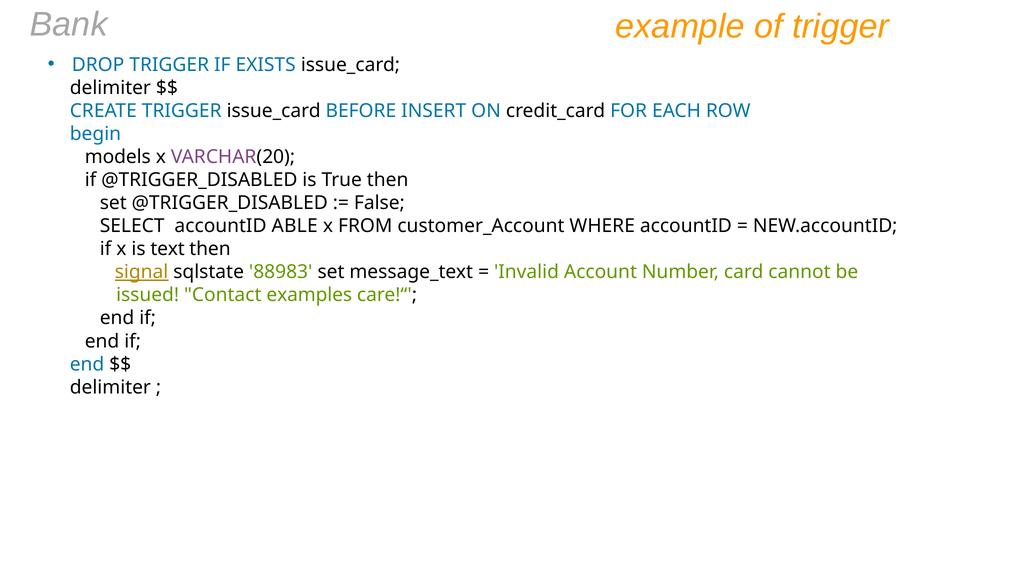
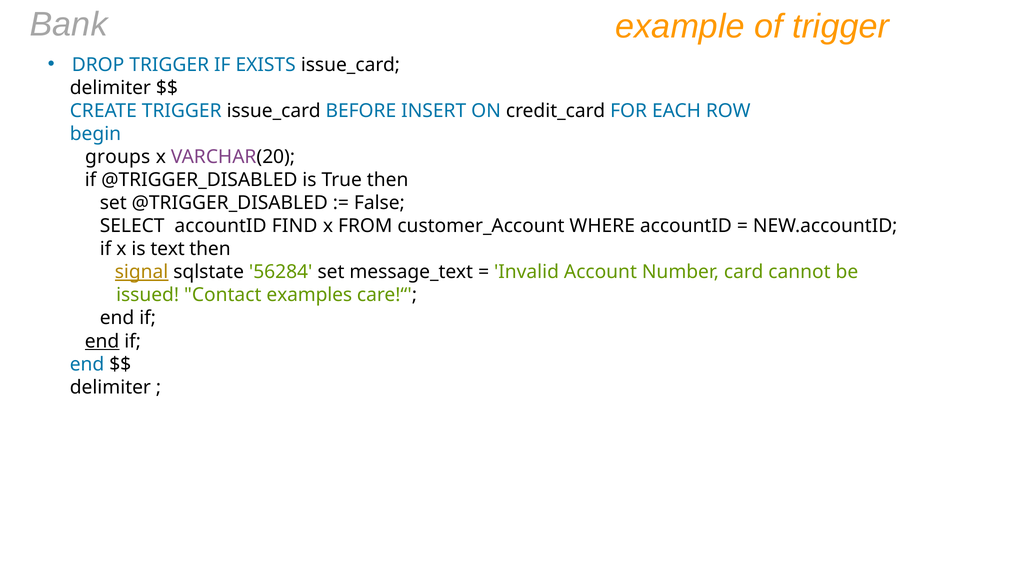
models: models -> groups
ABLE: ABLE -> FIND
88983: 88983 -> 56284
end at (102, 341) underline: none -> present
